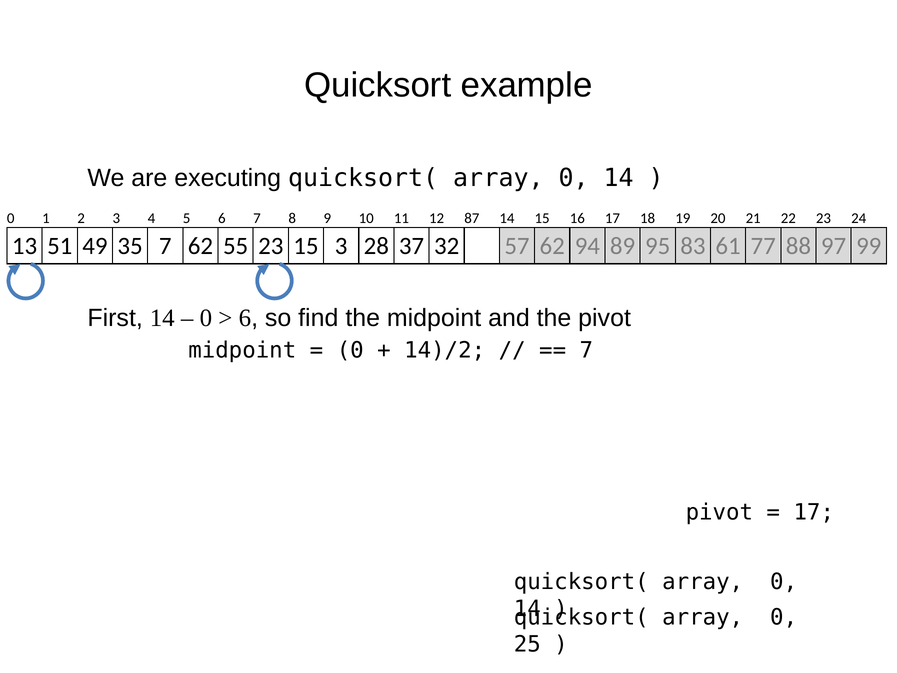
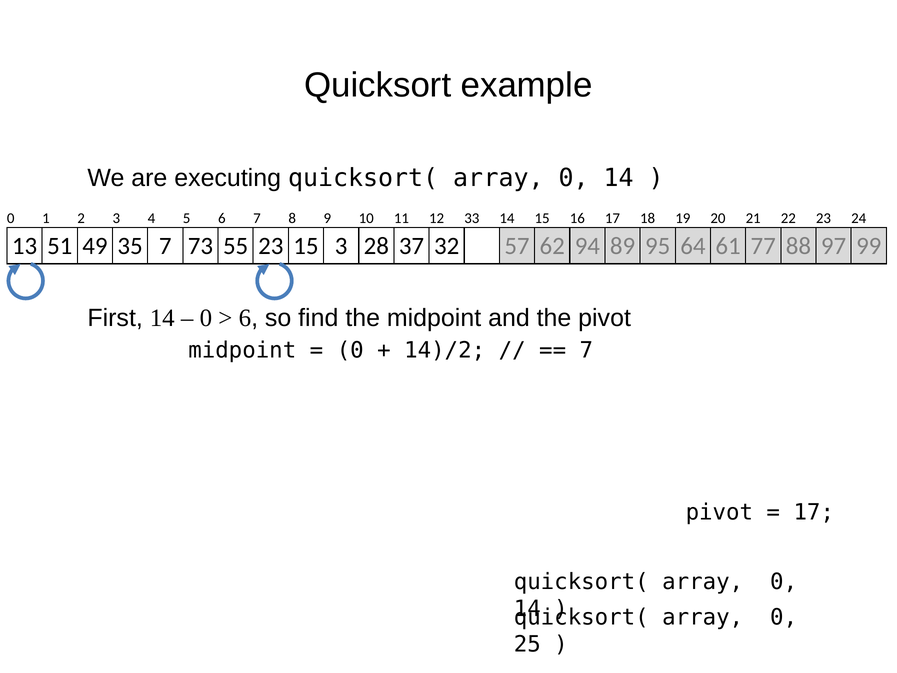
87: 87 -> 33
7 62: 62 -> 73
83: 83 -> 64
